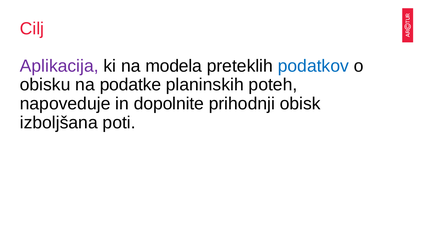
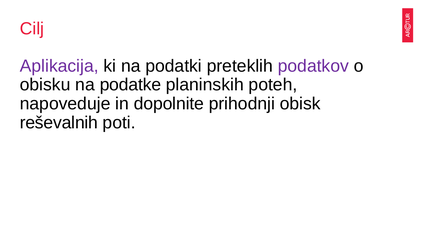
modela: modela -> podatki
podatkov colour: blue -> purple
izboljšana: izboljšana -> reševalnih
